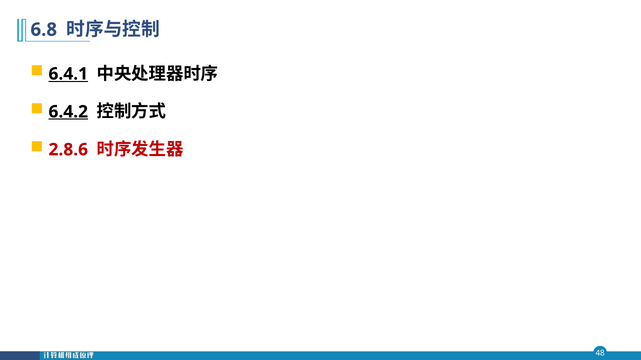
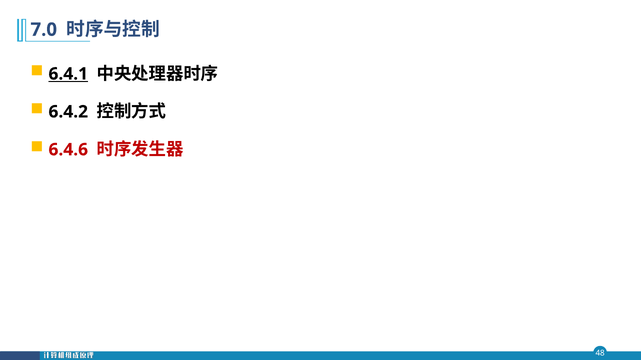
6.8: 6.8 -> 7.0
6.4.2 underline: present -> none
2.8.6: 2.8.6 -> 6.4.6
